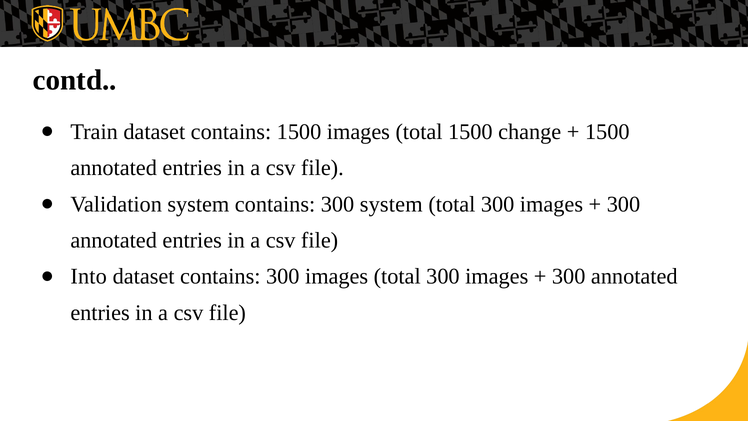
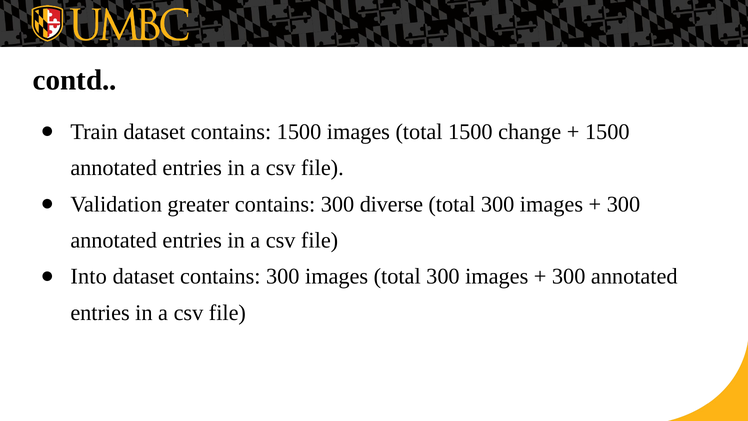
Validation system: system -> greater
300 system: system -> diverse
